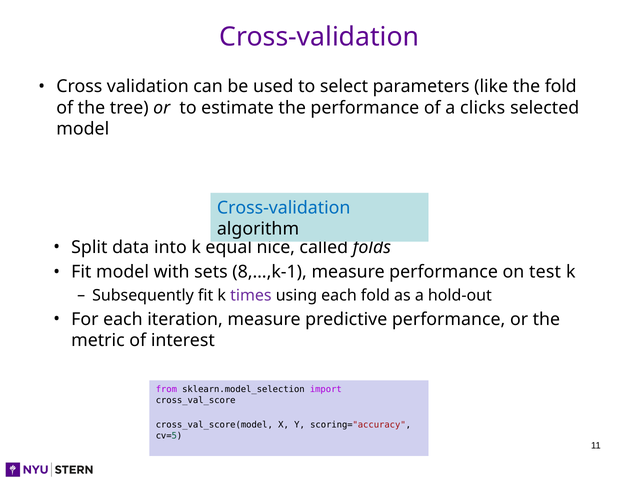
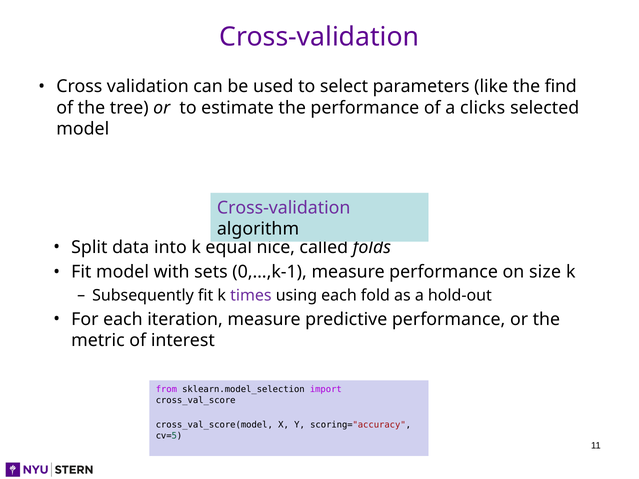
the fold: fold -> find
Cross-validation at (284, 208) colour: blue -> purple
8,…,k-1: 8,…,k-1 -> 0,…,k-1
test: test -> size
